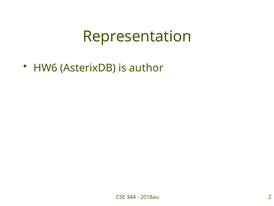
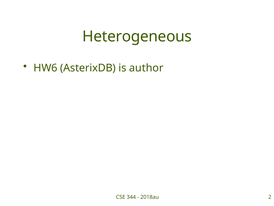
Representation: Representation -> Heterogeneous
